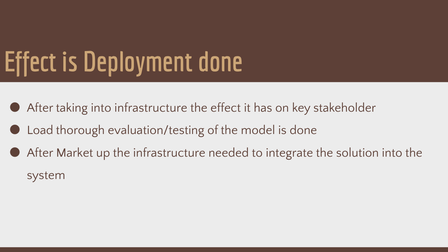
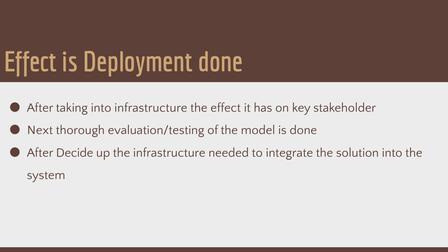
Load: Load -> Next
Market: Market -> Decide
